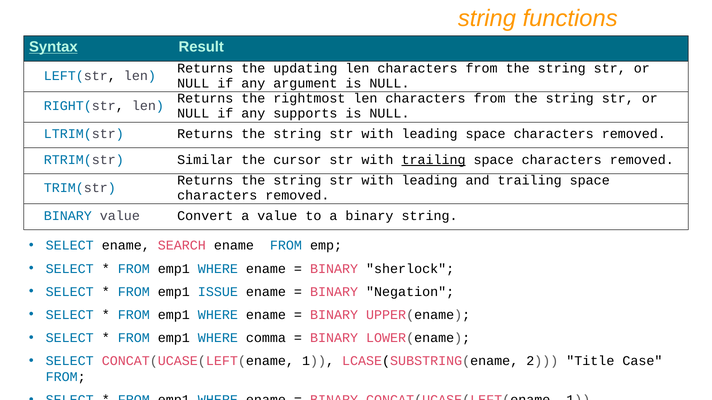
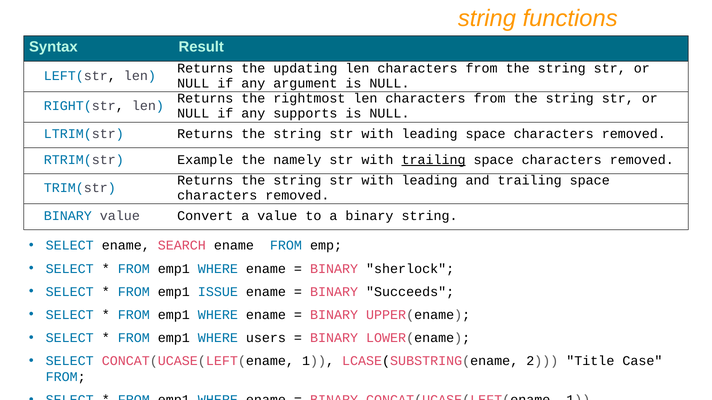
Syntax underline: present -> none
Similar: Similar -> Example
cursor: cursor -> namely
Negation: Negation -> Succeeds
comma: comma -> users
